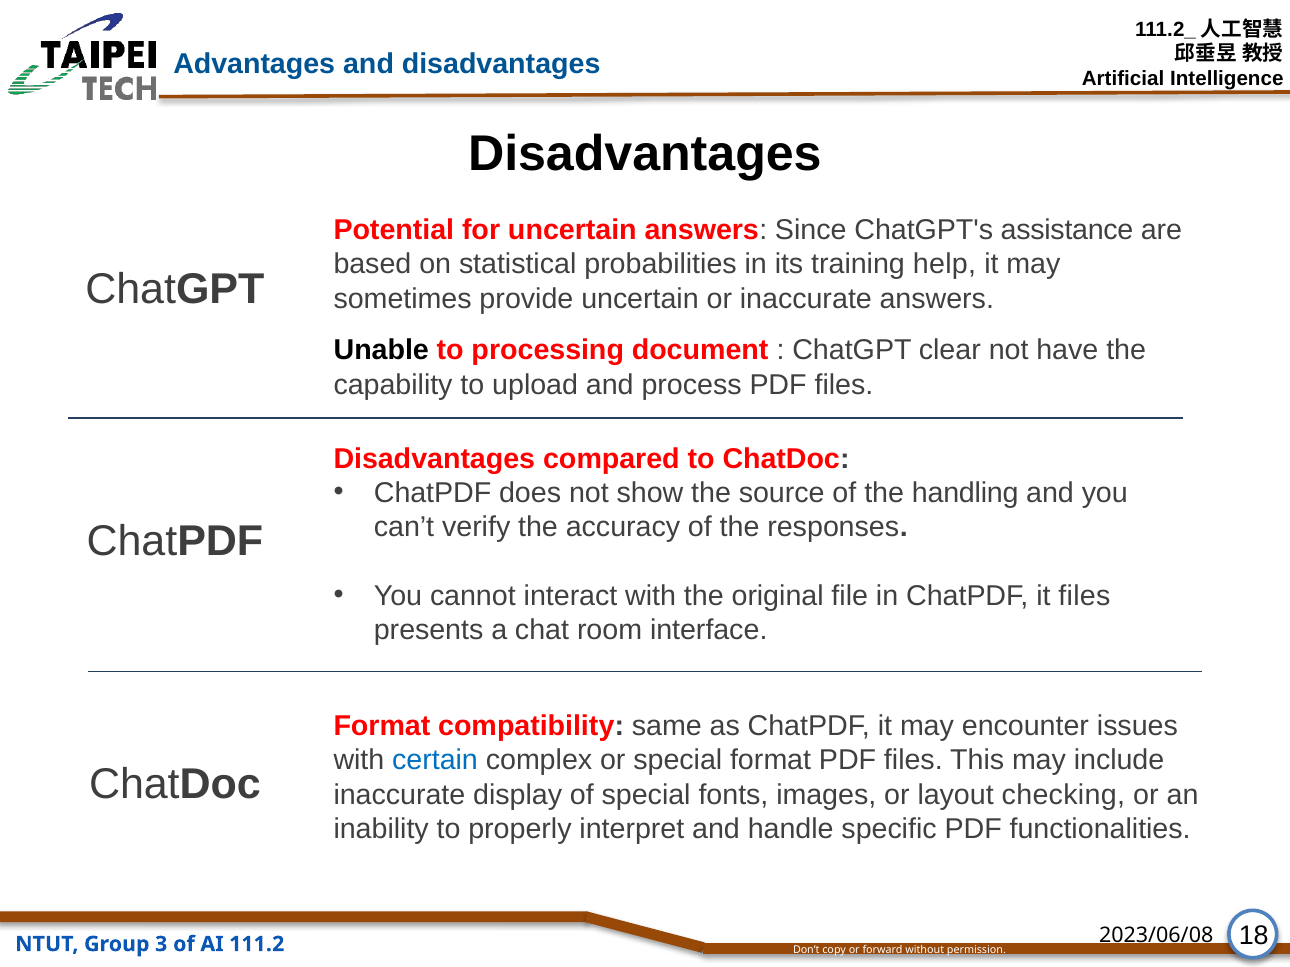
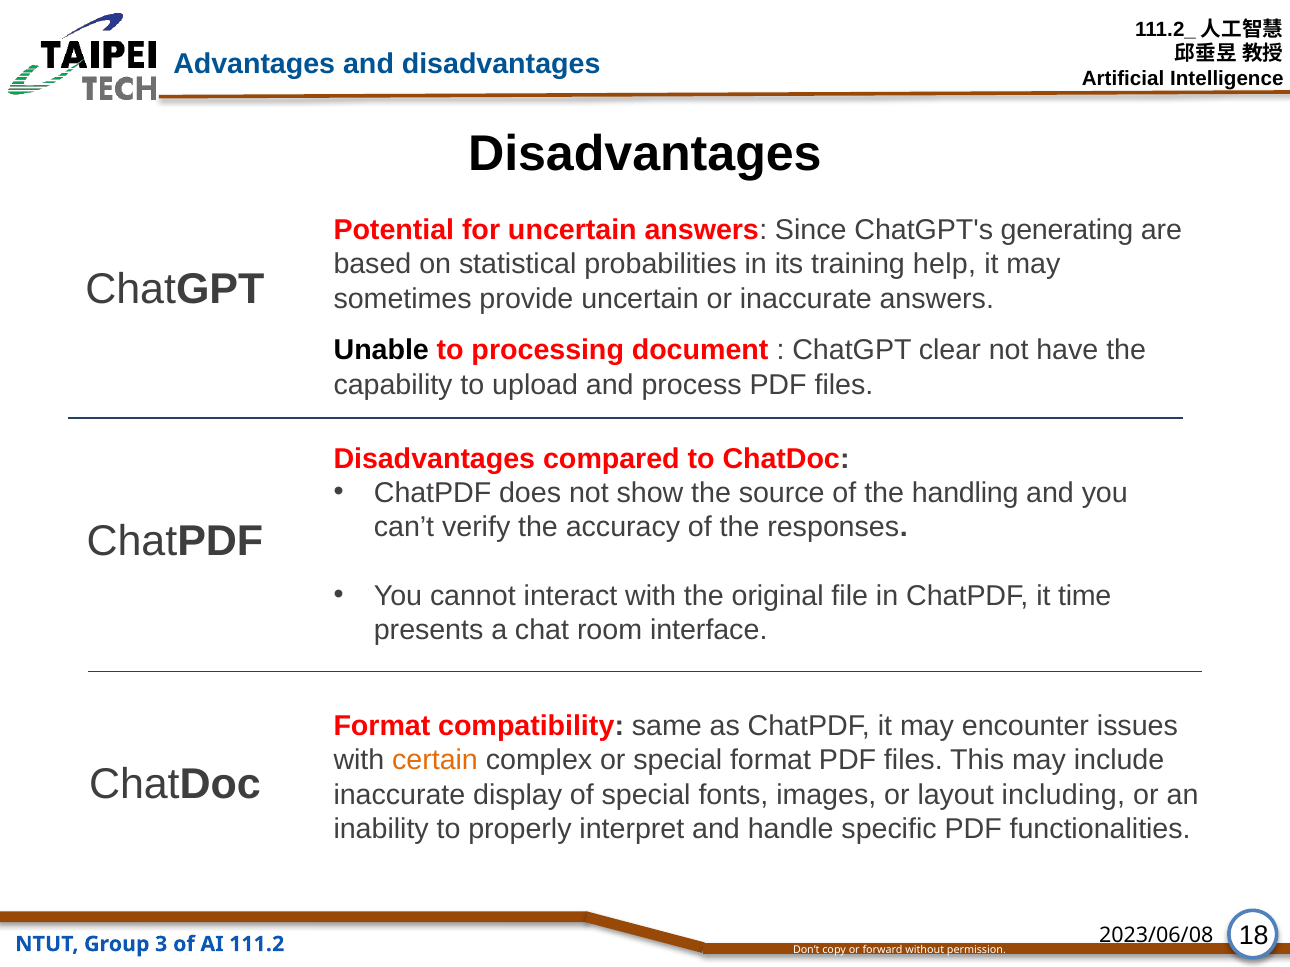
assistance: assistance -> generating
it files: files -> time
certain colour: blue -> orange
checking: checking -> including
